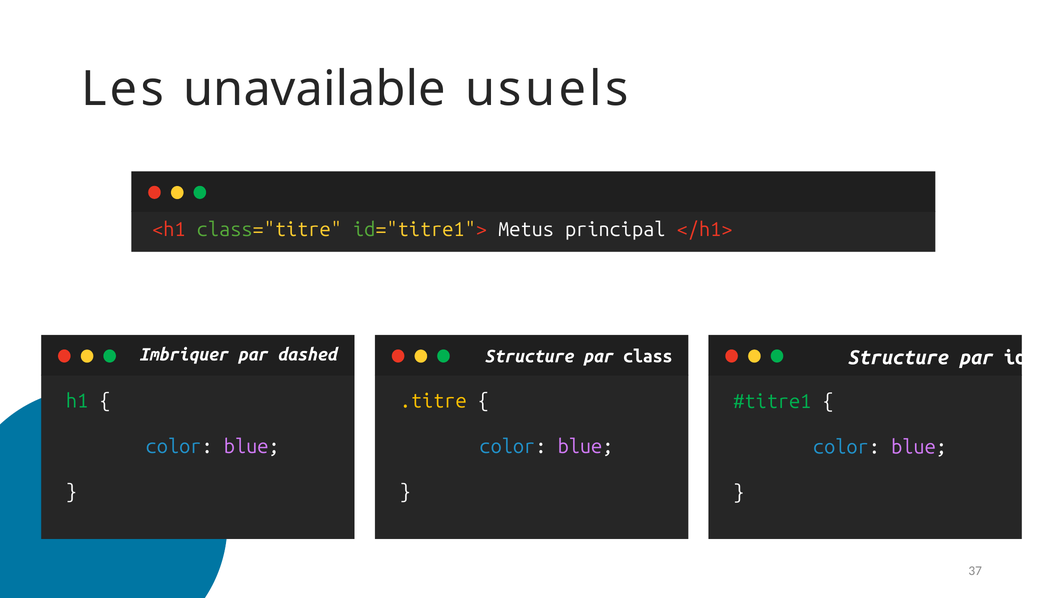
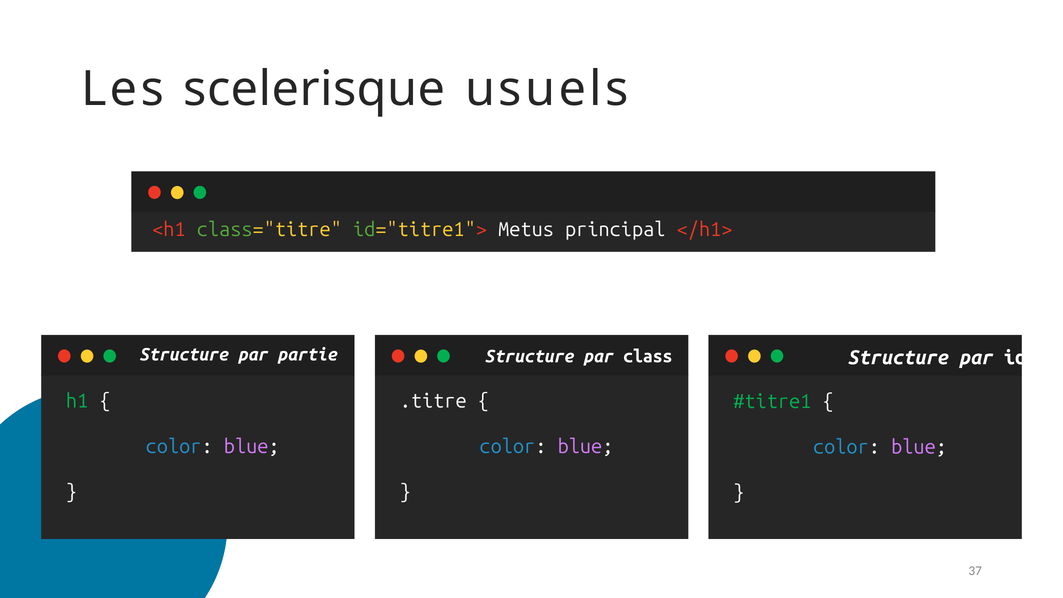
unavailable: unavailable -> scelerisque
Imbriquer at (184, 355): Imbriquer -> Structure
dashed: dashed -> partie
.titre colour: yellow -> white
